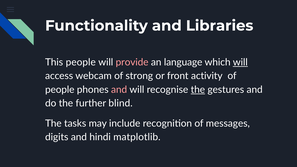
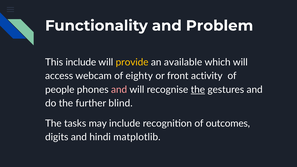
Libraries: Libraries -> Problem
This people: people -> include
provide colour: pink -> yellow
language: language -> available
will at (240, 62) underline: present -> none
strong: strong -> eighty
messages: messages -> outcomes
